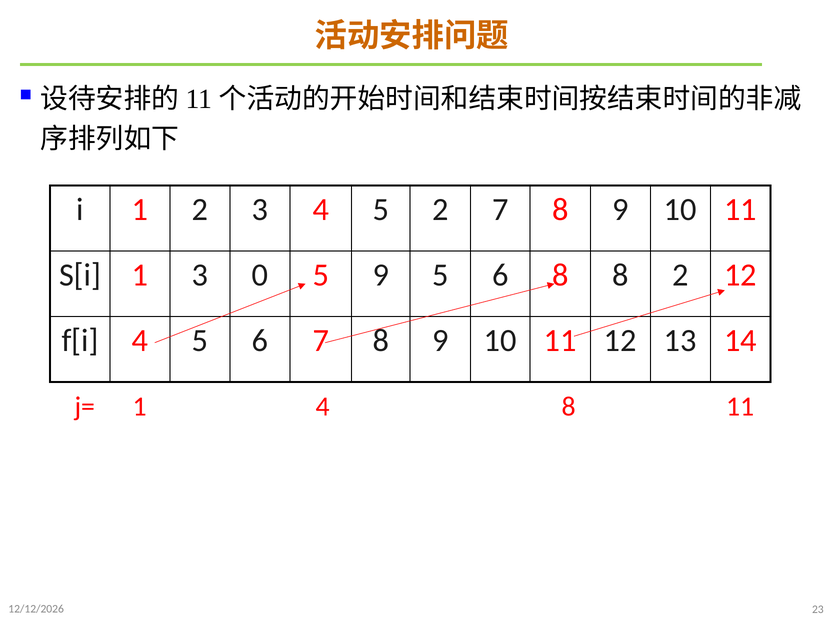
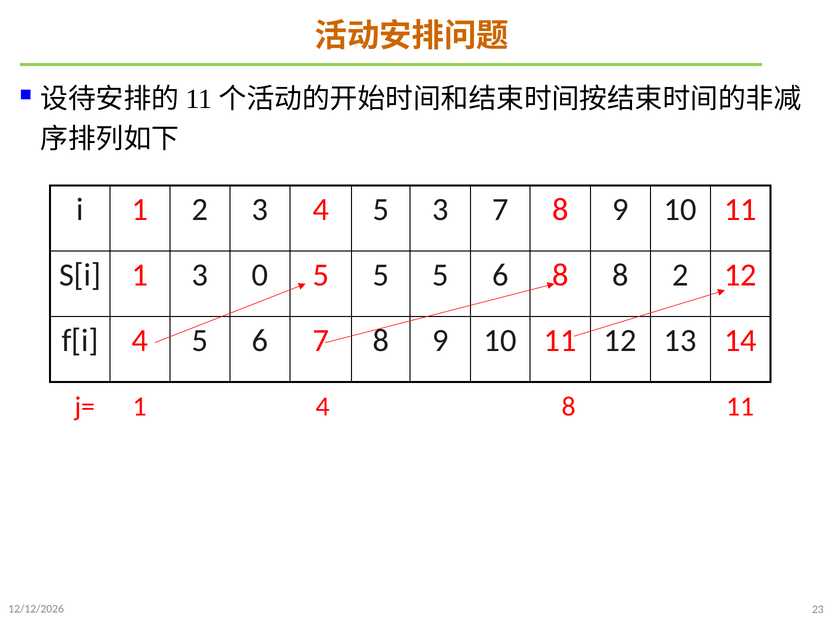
5 2: 2 -> 3
0 5 9: 9 -> 5
